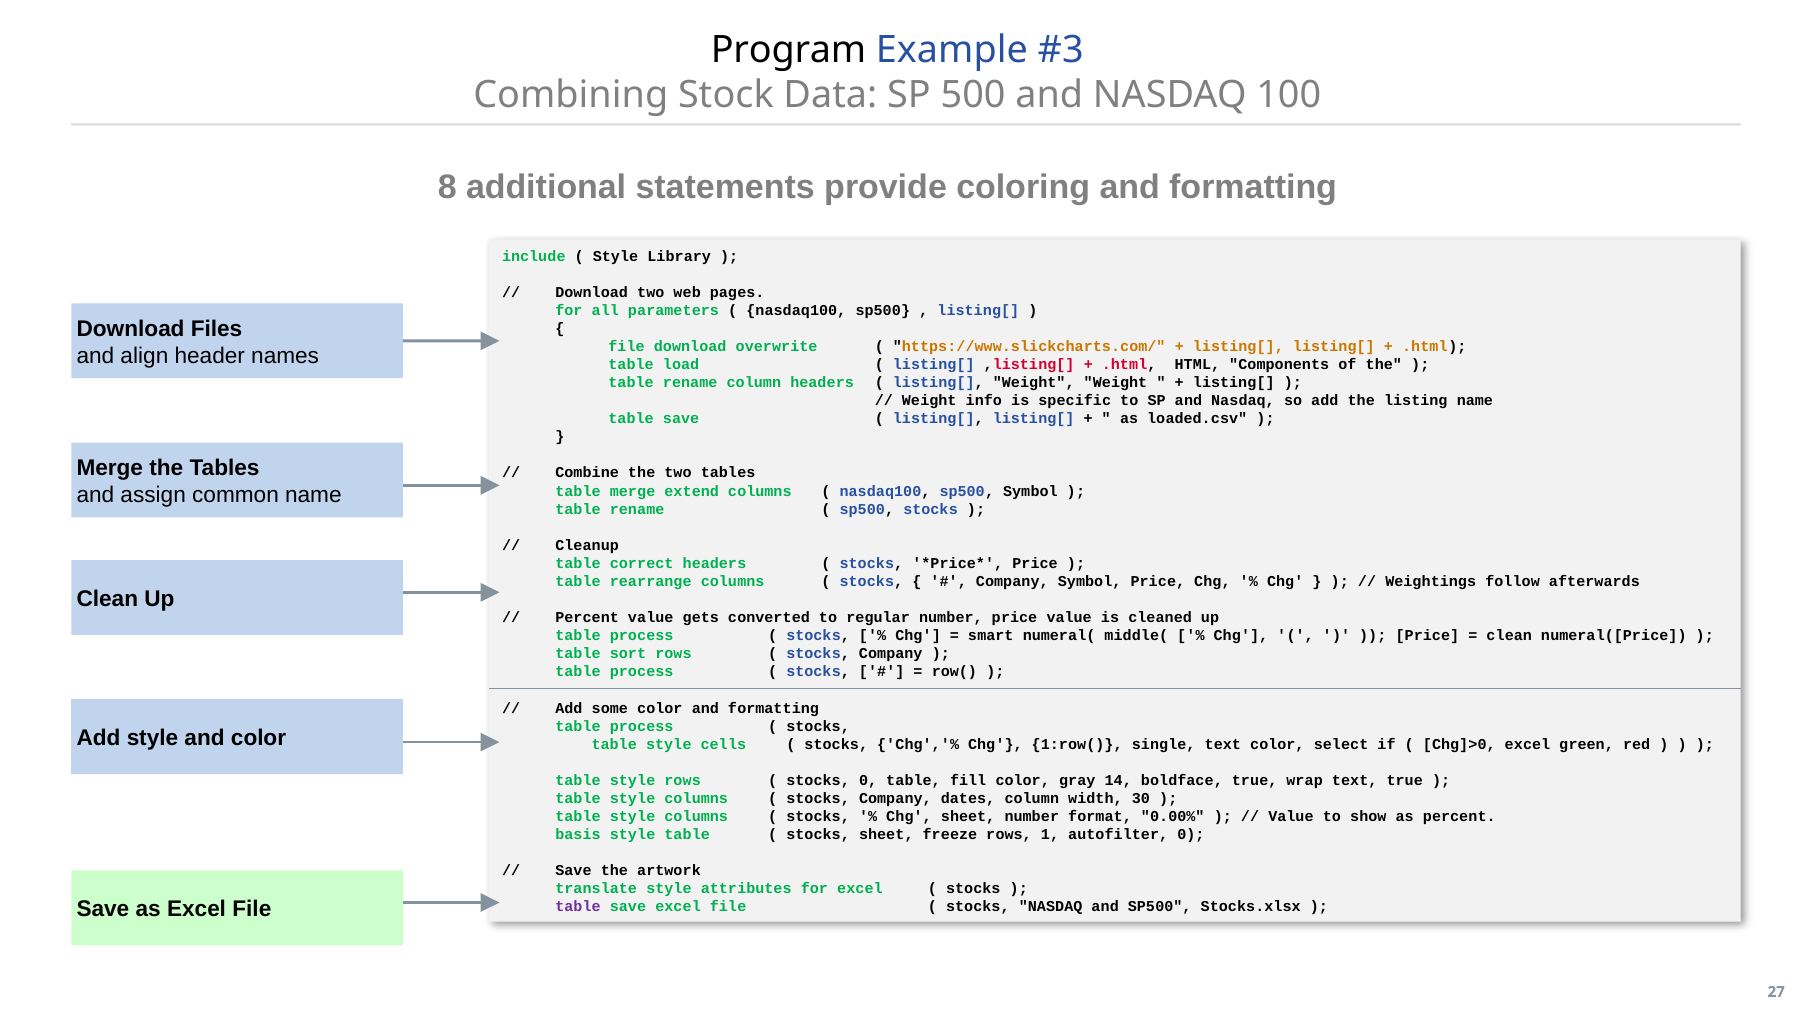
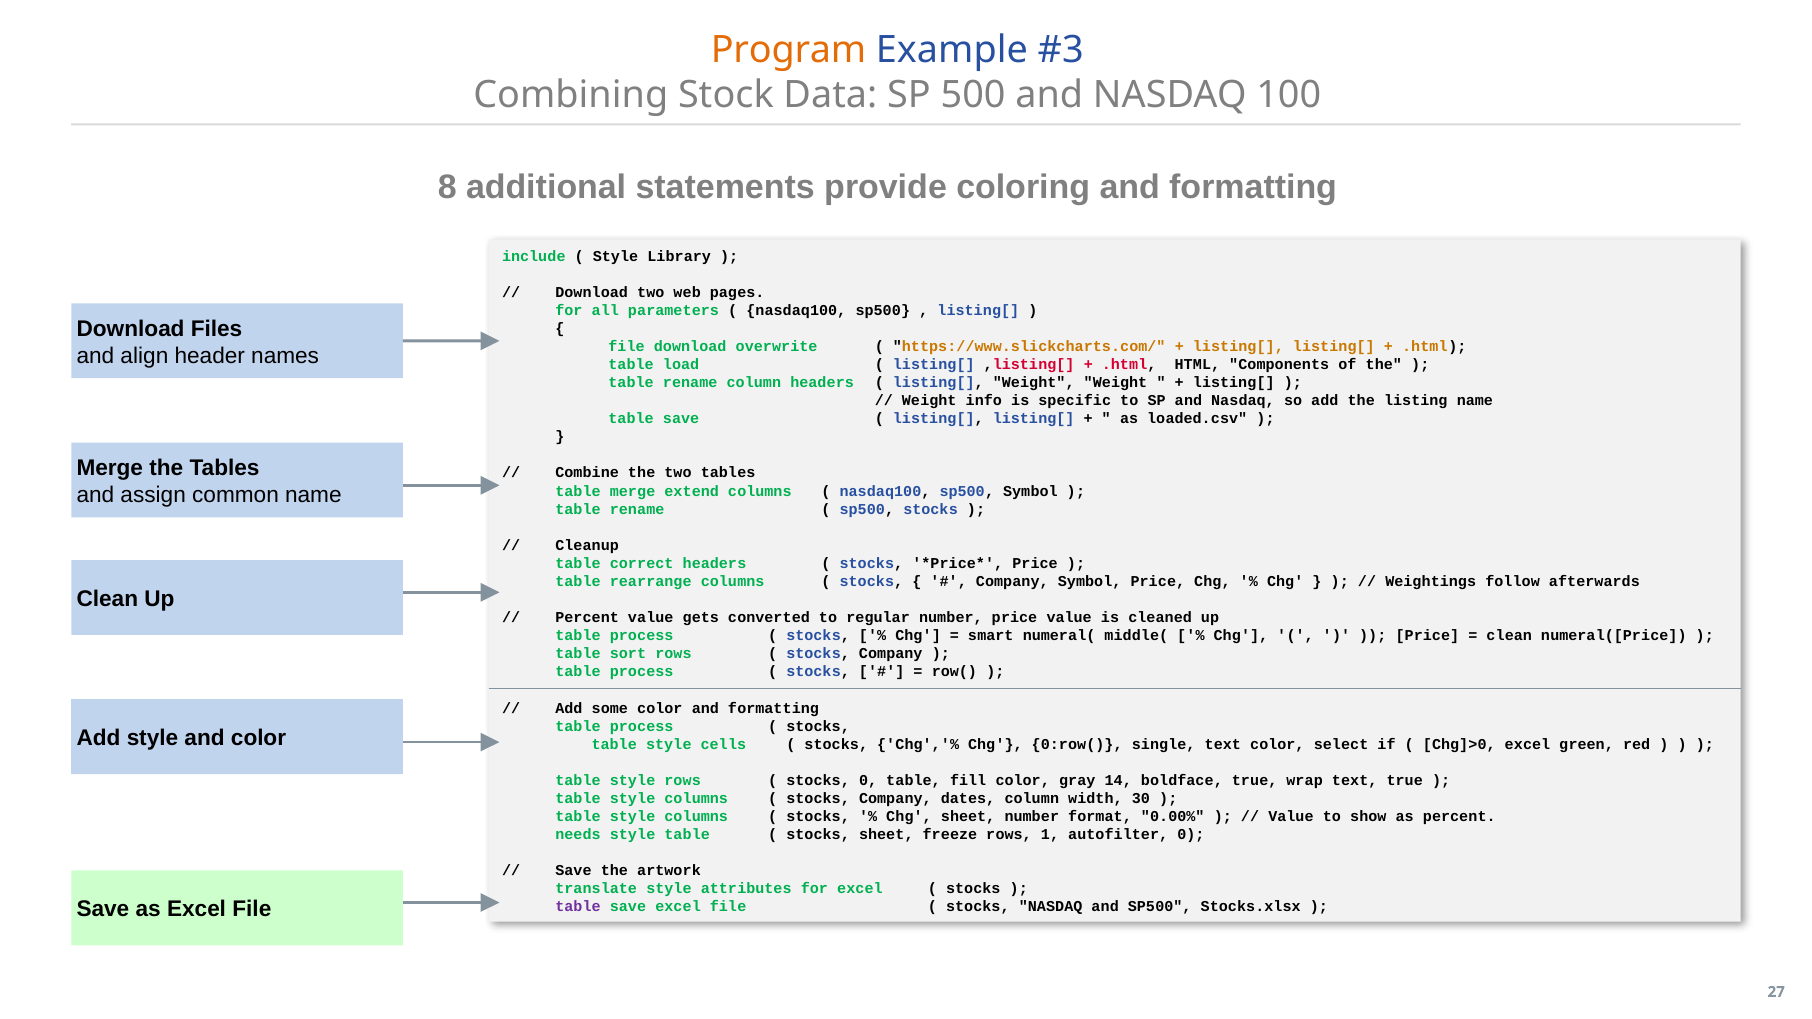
Program colour: black -> orange
1:row(: 1:row( -> 0:row(
basis: basis -> needs
